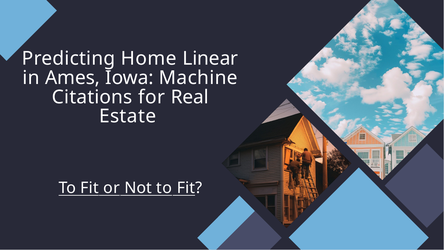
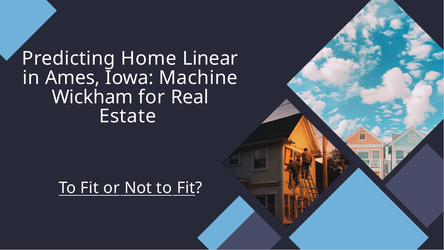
Citations: Citations -> Wickham
